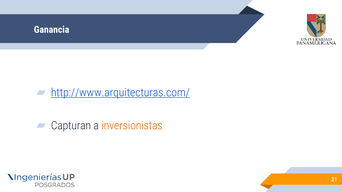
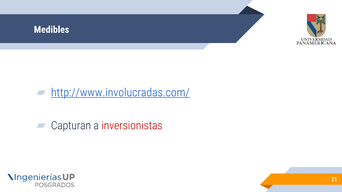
Ganancia: Ganancia -> Medibles
http://www.arquitecturas.com/: http://www.arquitecturas.com/ -> http://www.involucradas.com/
inversionistas colour: orange -> red
